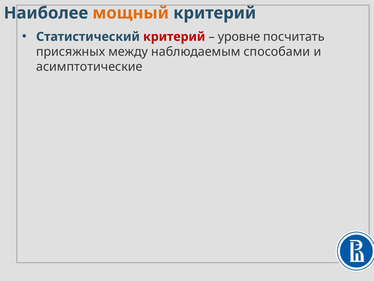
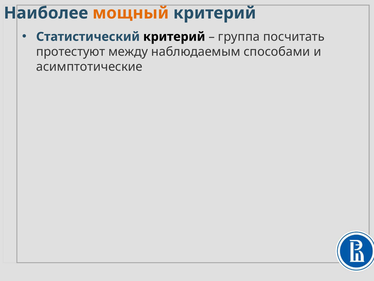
критерий at (174, 37) colour: red -> black
уровне: уровне -> группа
присяжных: присяжных -> протестуют
